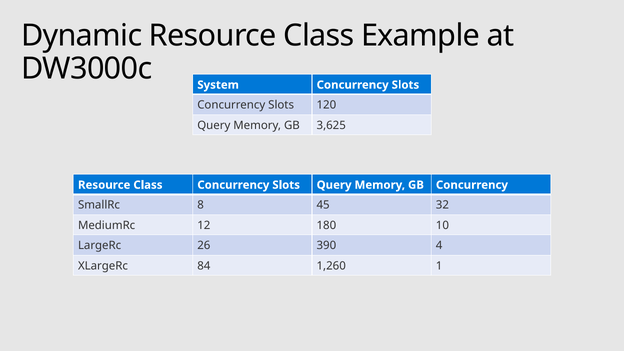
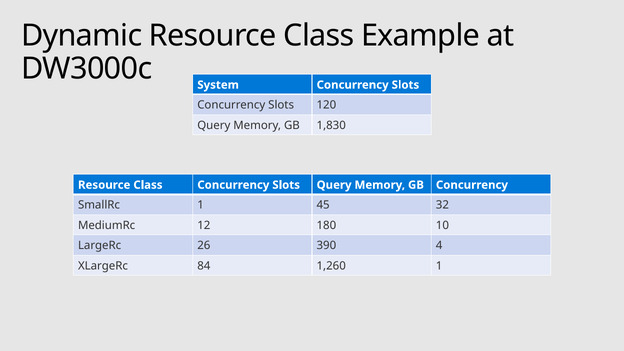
3,625: 3,625 -> 1,830
SmallRc 8: 8 -> 1
